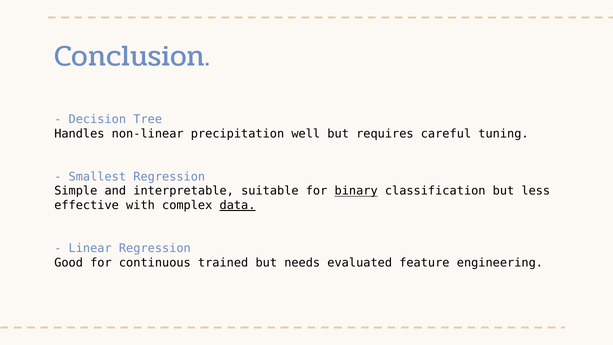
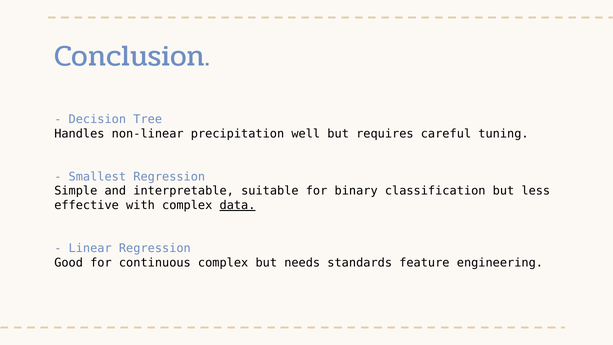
binary underline: present -> none
continuous trained: trained -> complex
evaluated: evaluated -> standards
